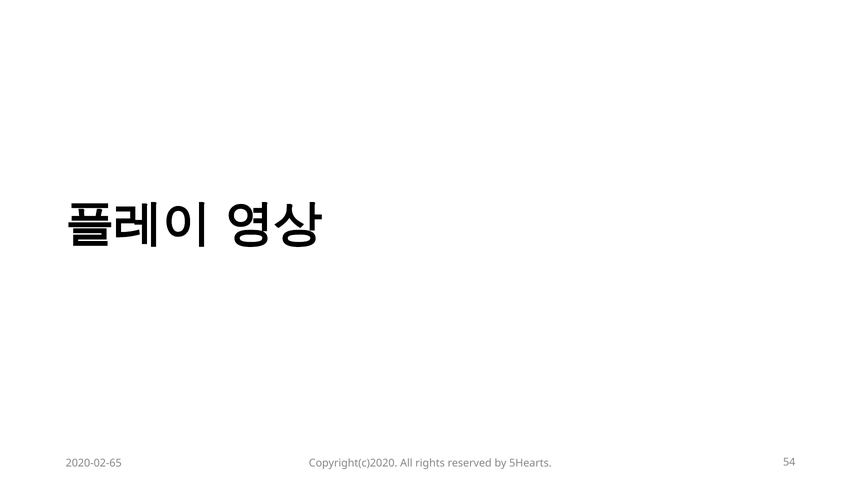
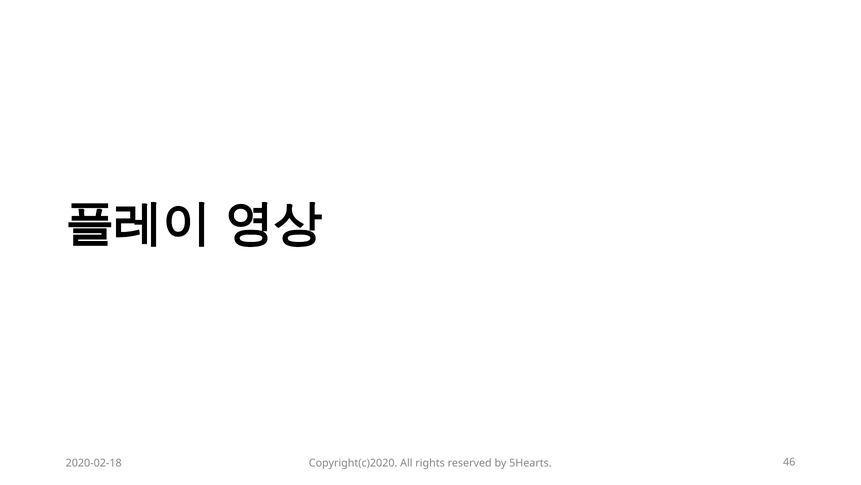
2020-02-65: 2020-02-65 -> 2020-02-18
54: 54 -> 46
